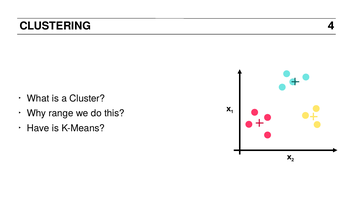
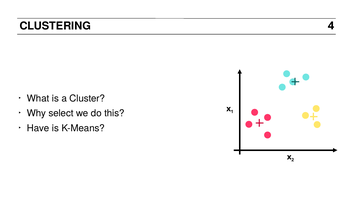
range: range -> select
